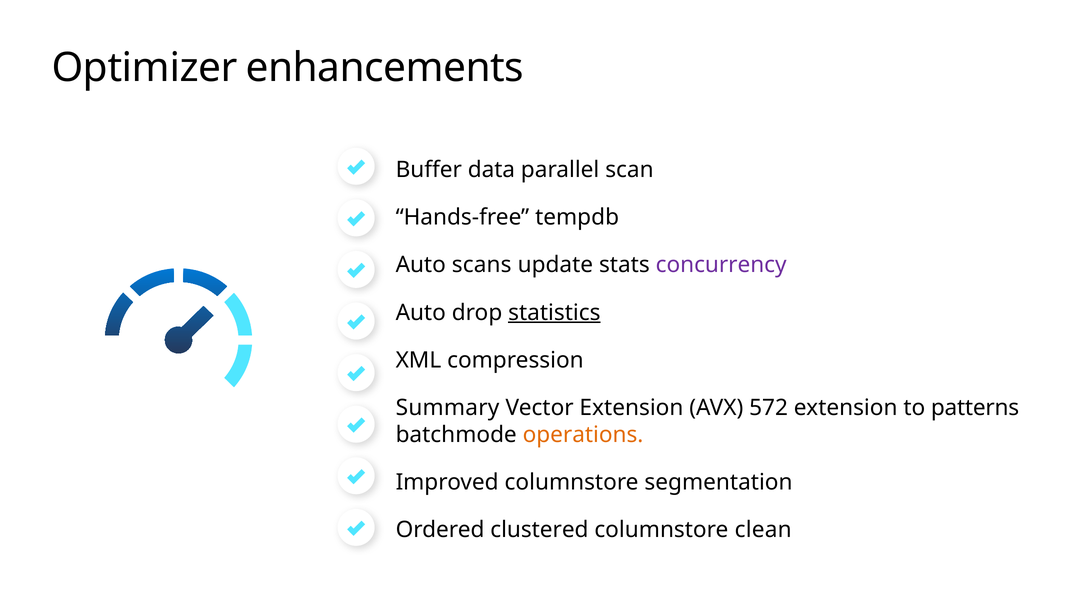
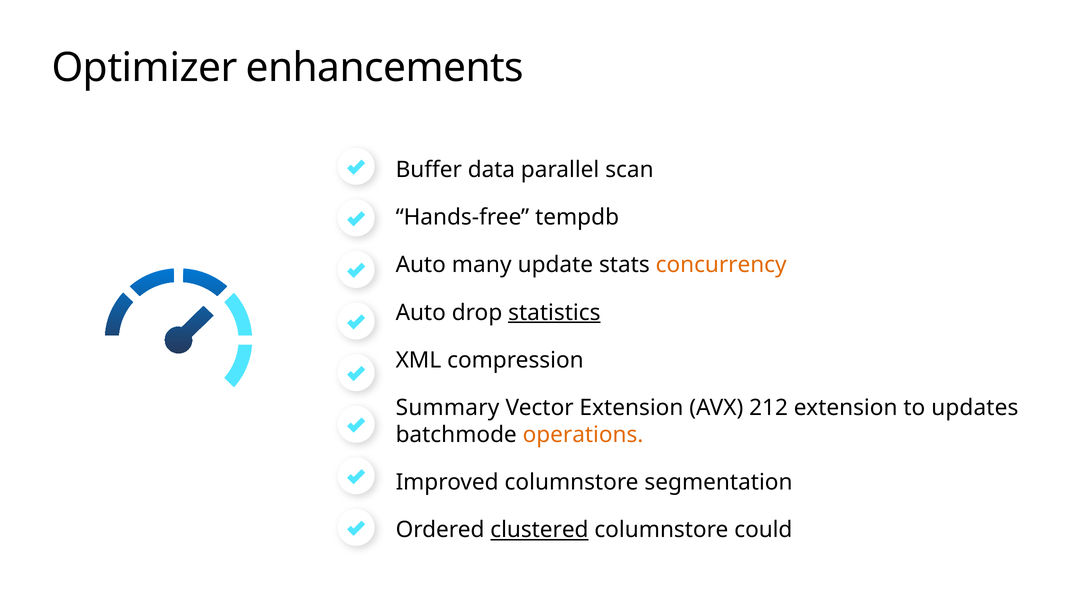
scans: scans -> many
concurrency colour: purple -> orange
572: 572 -> 212
patterns: patterns -> updates
clustered underline: none -> present
clean: clean -> could
